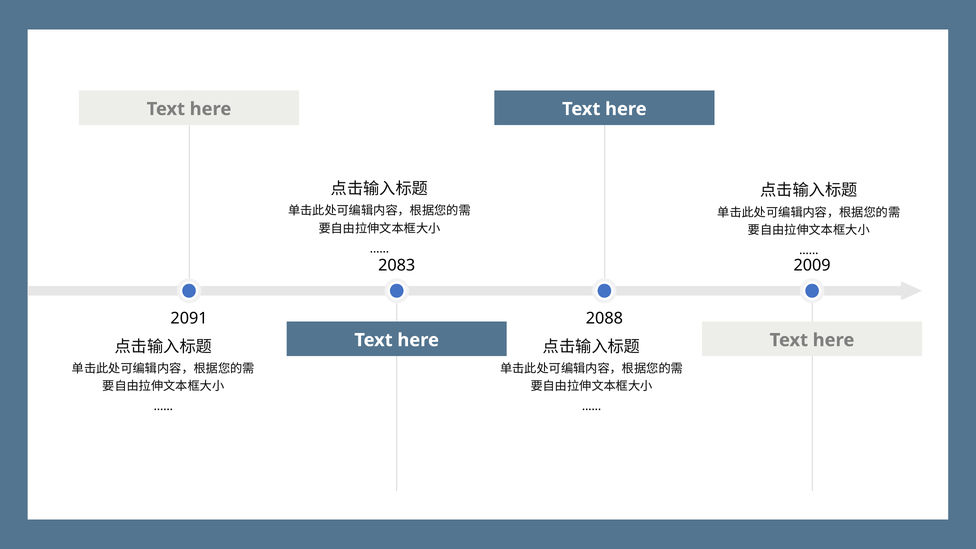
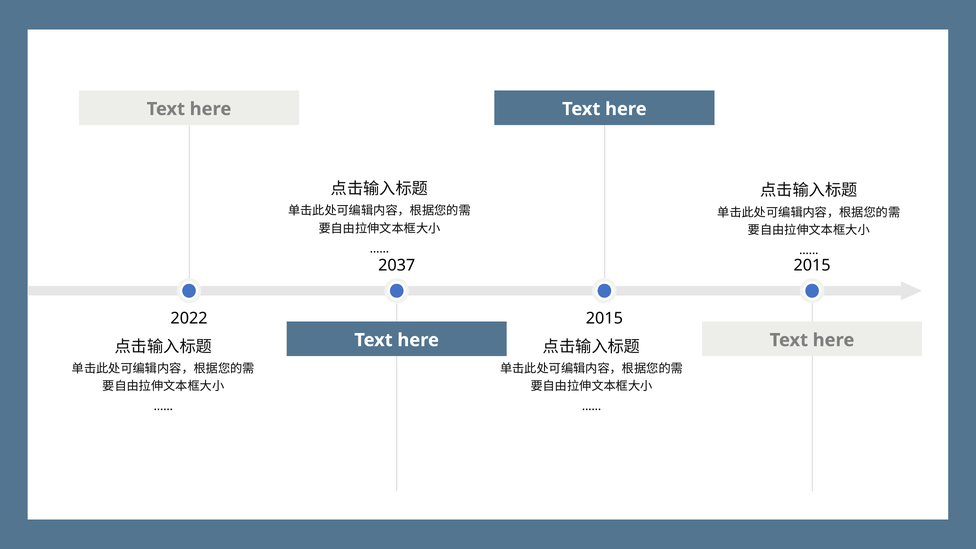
2083: 2083 -> 2037
2009 at (812, 265): 2009 -> 2015
2091: 2091 -> 2022
2088 at (604, 318): 2088 -> 2015
